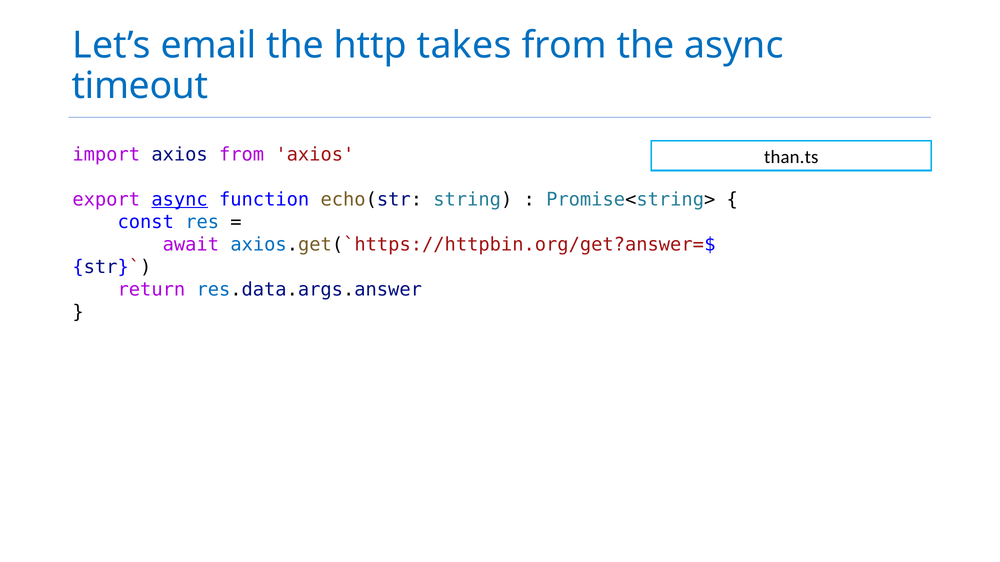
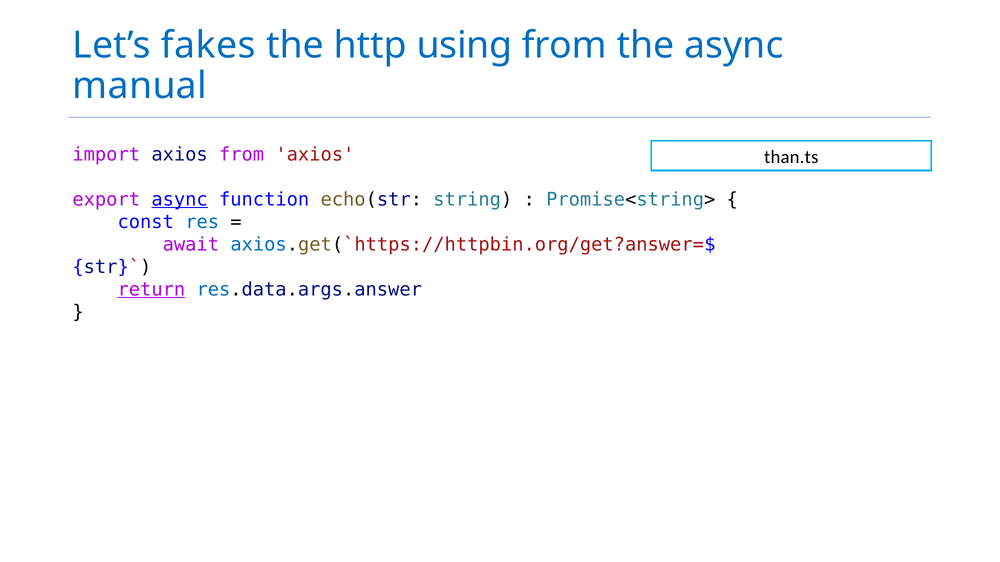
email: email -> fakes
takes: takes -> using
timeout: timeout -> manual
return underline: none -> present
